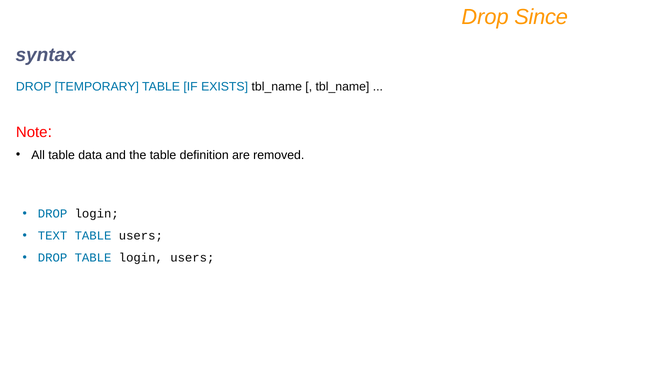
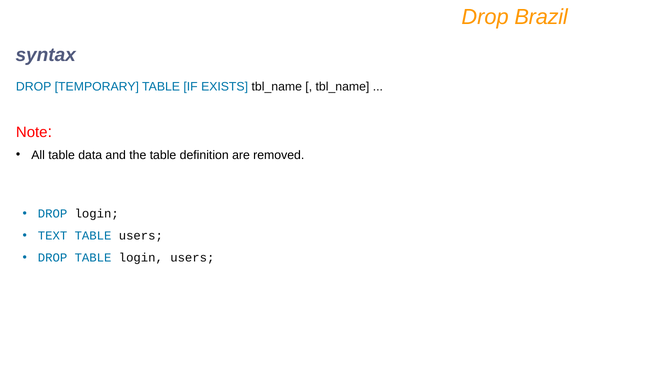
Since: Since -> Brazil
